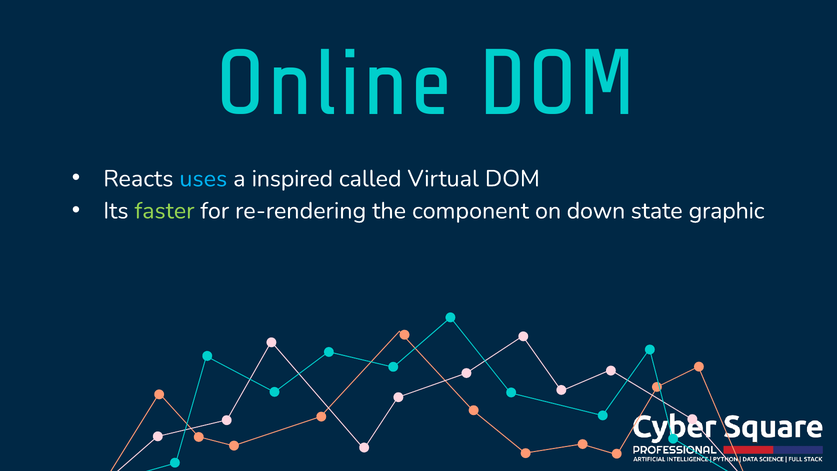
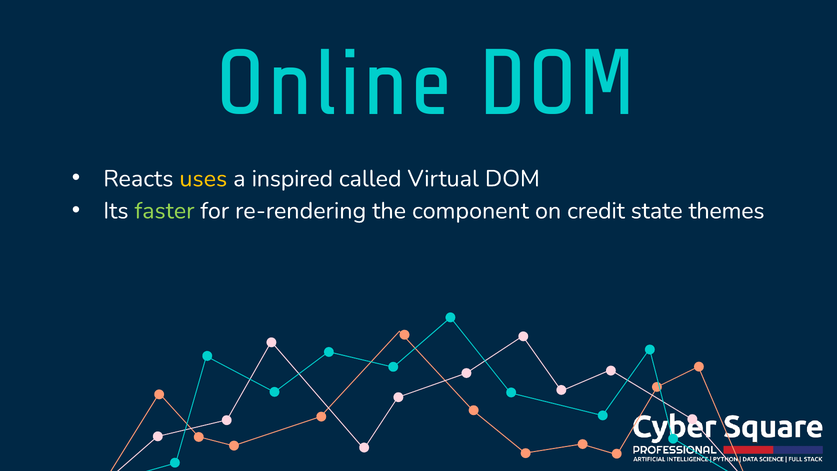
uses colour: light blue -> yellow
down: down -> credit
graphic: graphic -> themes
